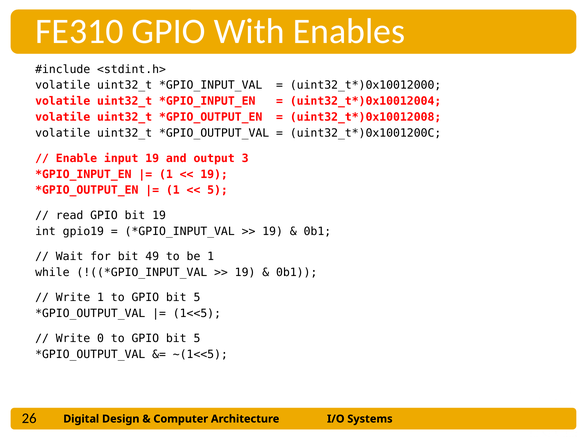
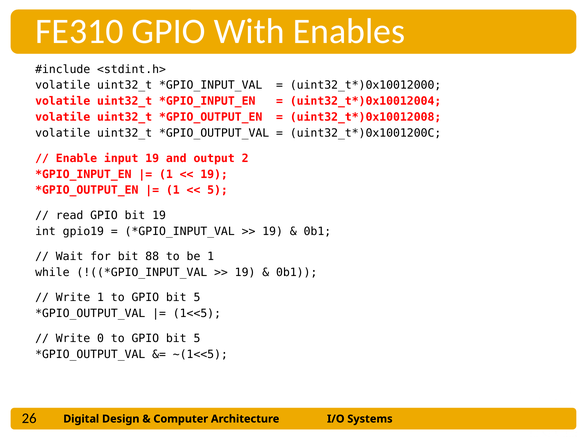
3: 3 -> 2
49: 49 -> 88
